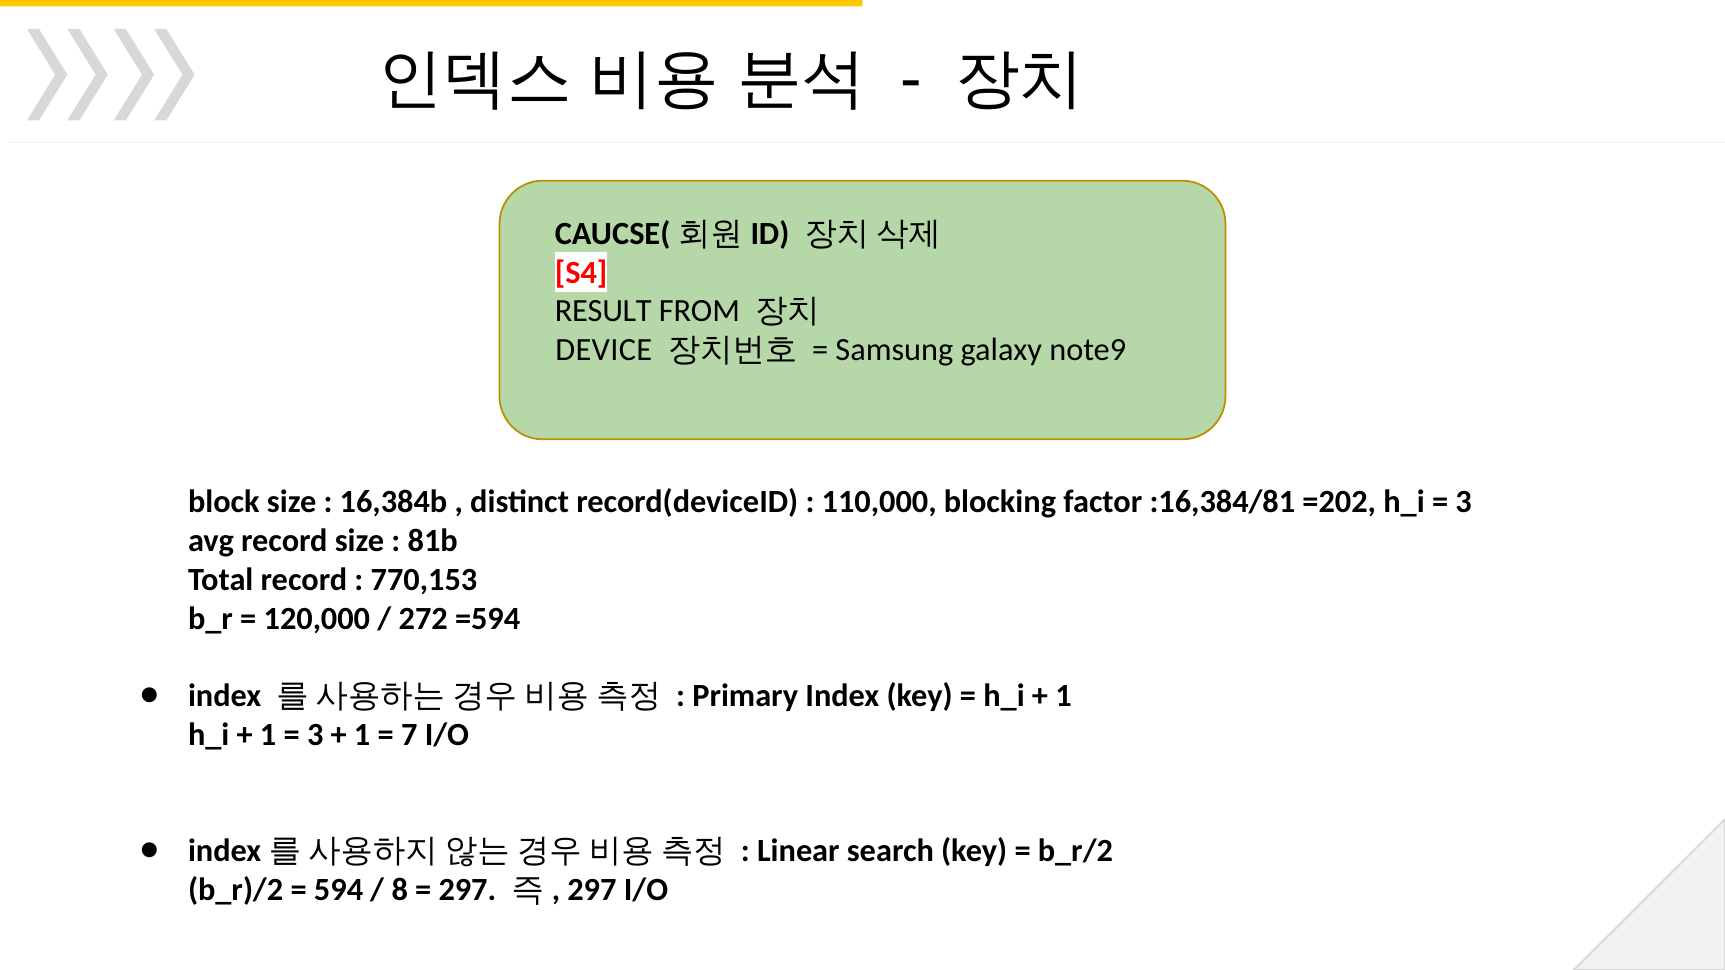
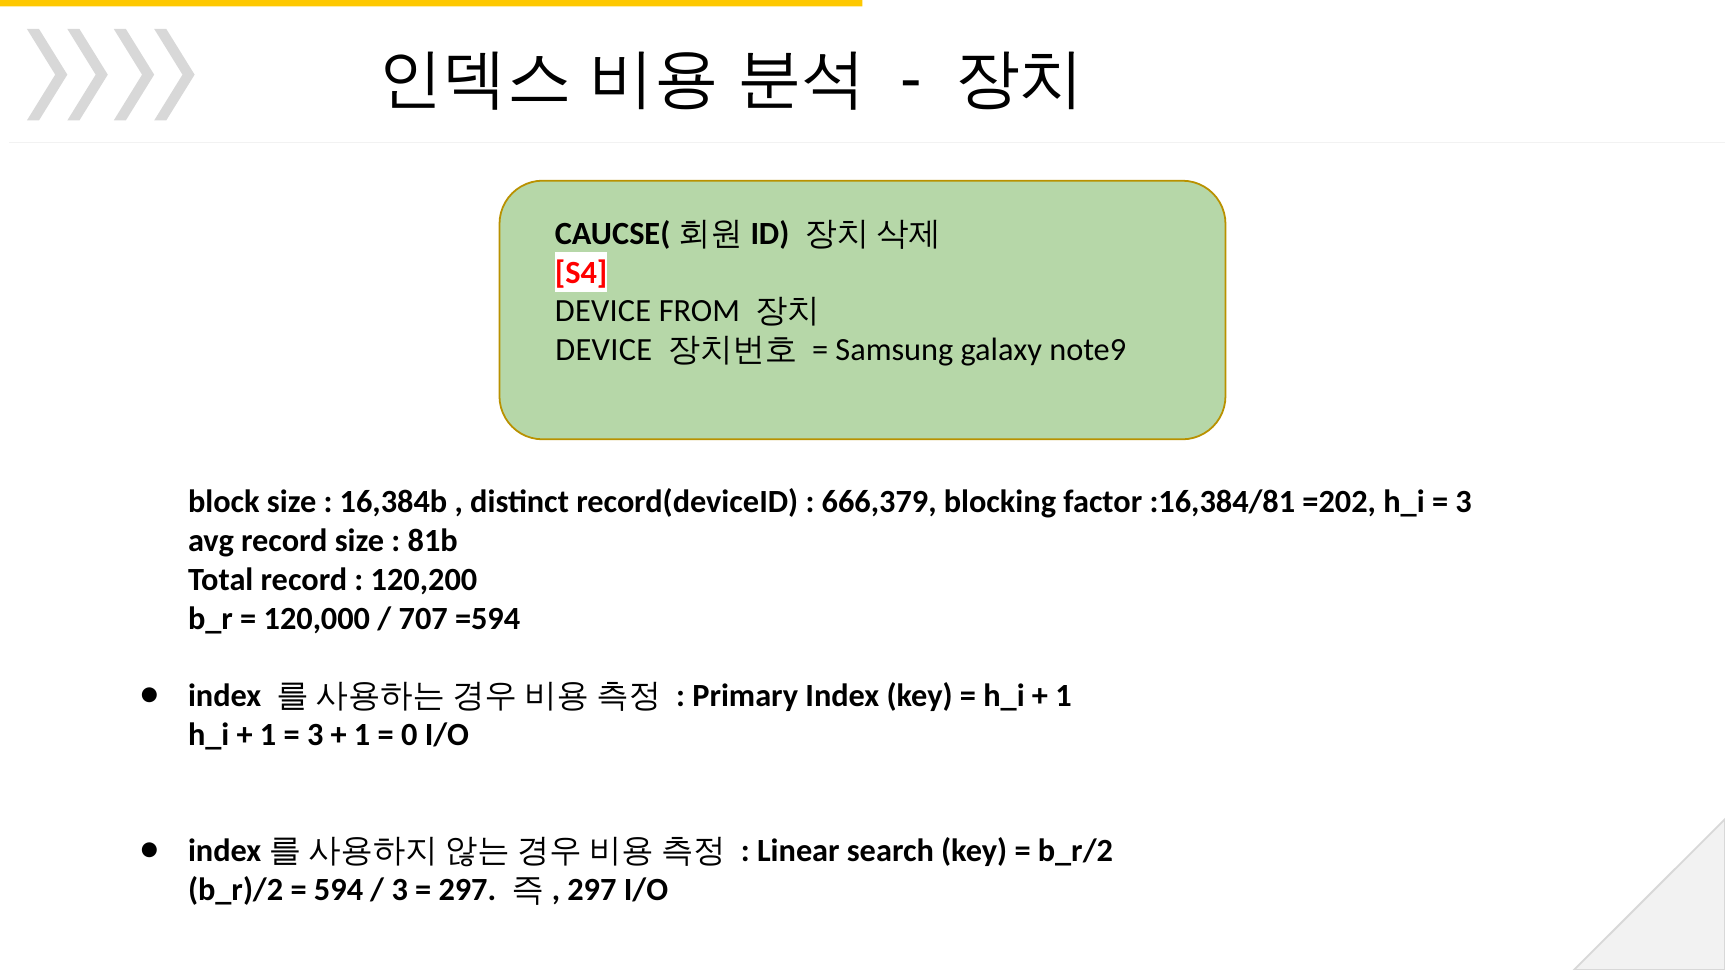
RESULT at (603, 311): RESULT -> DEVICE
110,000: 110,000 -> 666,379
770,153: 770,153 -> 120,200
272: 272 -> 707
7: 7 -> 0
8 at (400, 890): 8 -> 3
